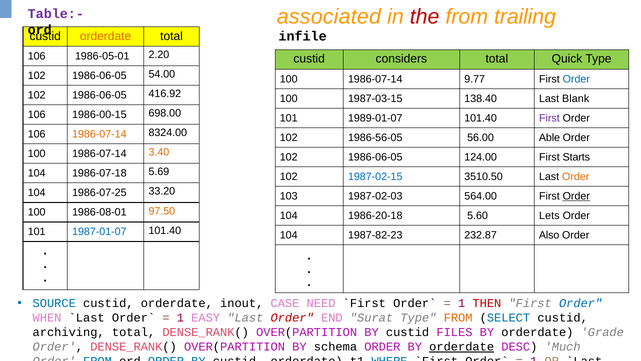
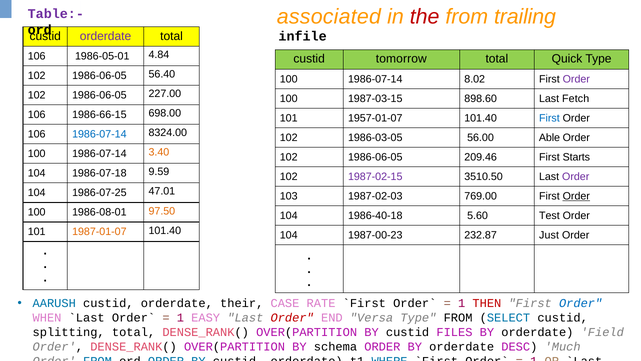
orderdate at (106, 36) colour: orange -> purple
2.20: 2.20 -> 4.84
considers: considers -> tomorrow
54.00: 54.00 -> 56.40
9.77: 9.77 -> 8.02
Order at (576, 79) colour: blue -> purple
416.92: 416.92 -> 227.00
138.40: 138.40 -> 898.60
Blank: Blank -> Fetch
1986-00-15: 1986-00-15 -> 1986-66-15
1989-01-07: 1989-01-07 -> 1957-01-07
First at (549, 118) colour: purple -> blue
1986-07-14 at (99, 134) colour: orange -> blue
1986-56-05: 1986-56-05 -> 1986-03-05
124.00: 124.00 -> 209.46
5.69: 5.69 -> 9.59
1987-02-15 colour: blue -> purple
Order at (576, 176) colour: orange -> purple
33.20: 33.20 -> 47.01
564.00: 564.00 -> 769.00
1986-20-18: 1986-20-18 -> 1986-40-18
Lets: Lets -> Test
1987-01-07 colour: blue -> orange
1987-82-23: 1987-82-23 -> 1987-00-23
Also: Also -> Just
SOURCE: SOURCE -> AARUSH
inout: inout -> their
NEED: NEED -> RATE
Surat: Surat -> Versa
FROM at (458, 318) colour: orange -> black
archiving: archiving -> splitting
Grade: Grade -> Field
orderdate at (462, 346) underline: present -> none
